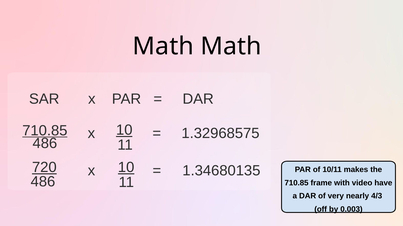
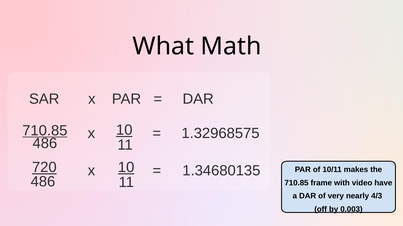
Math at (163, 46): Math -> What
